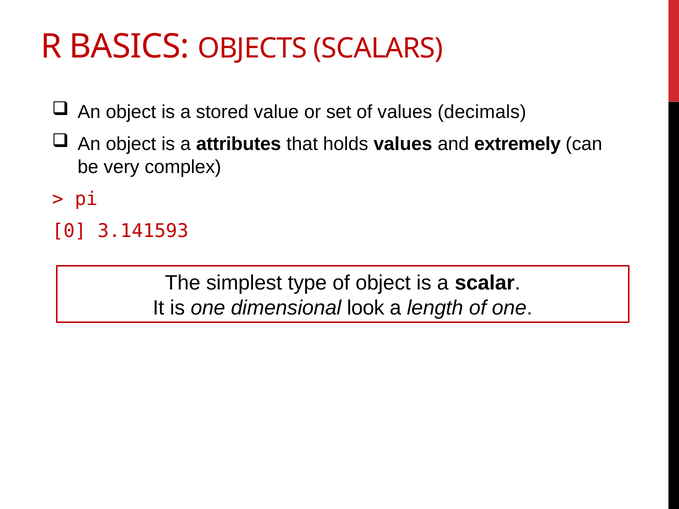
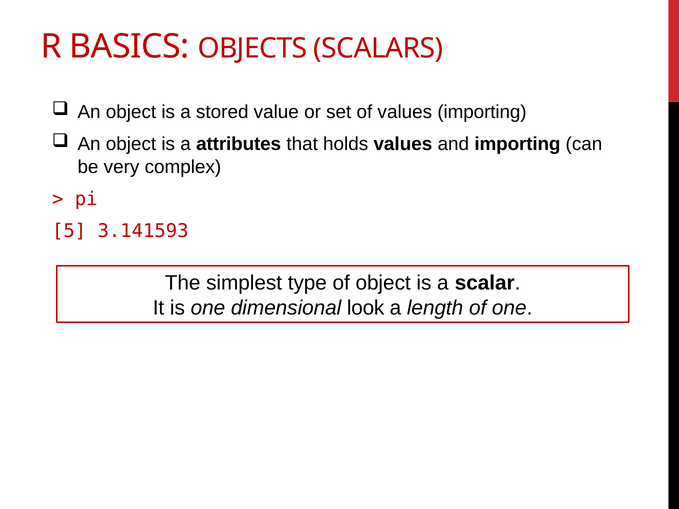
values decimals: decimals -> importing
and extremely: extremely -> importing
0: 0 -> 5
